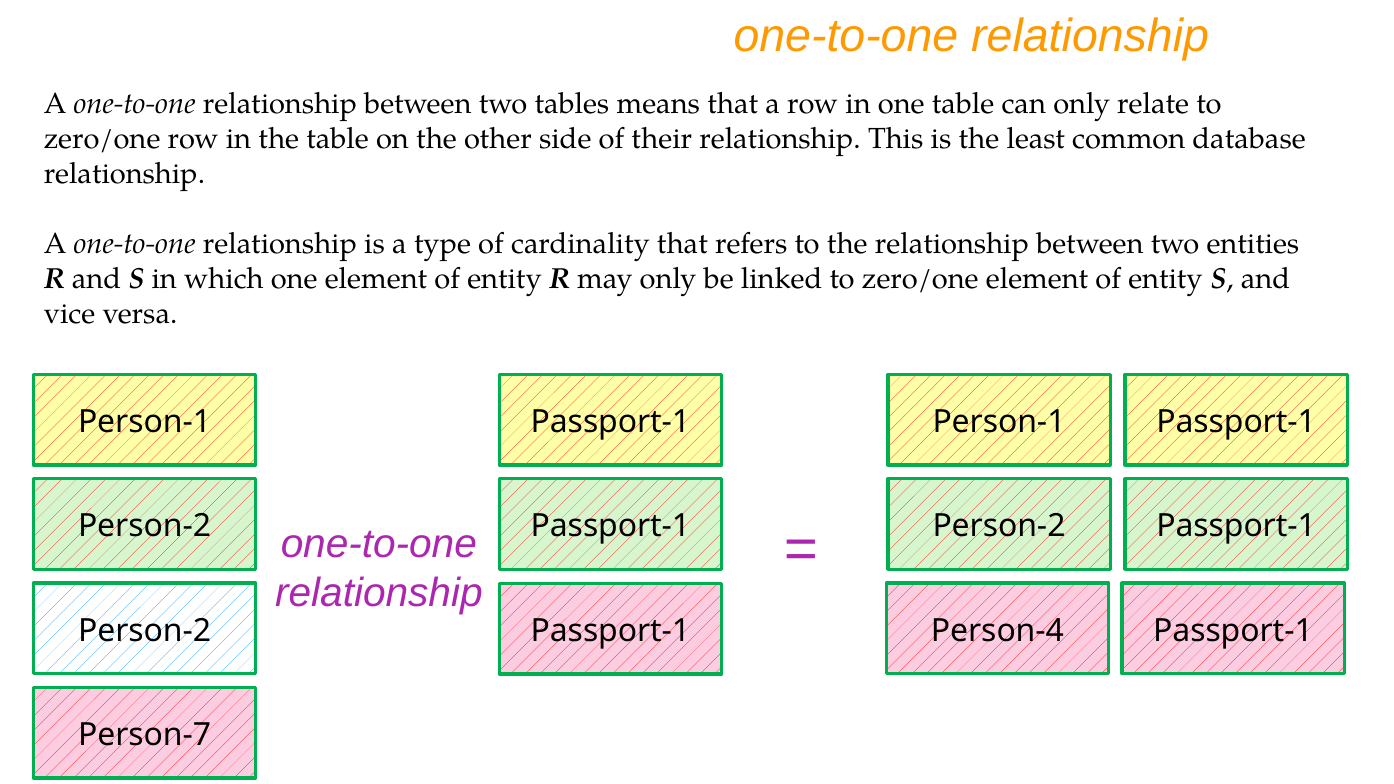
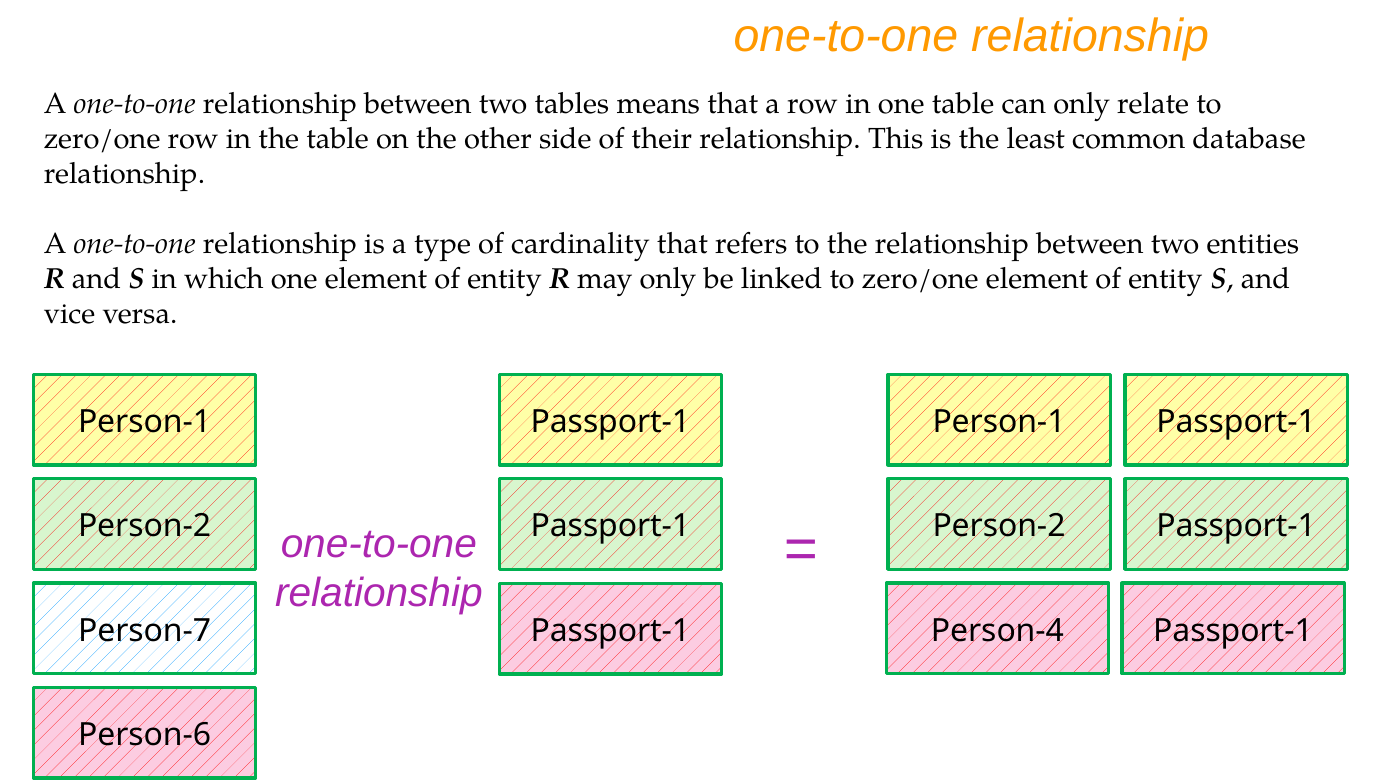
Person-2 at (145, 631): Person-2 -> Person-7
Person-7: Person-7 -> Person-6
